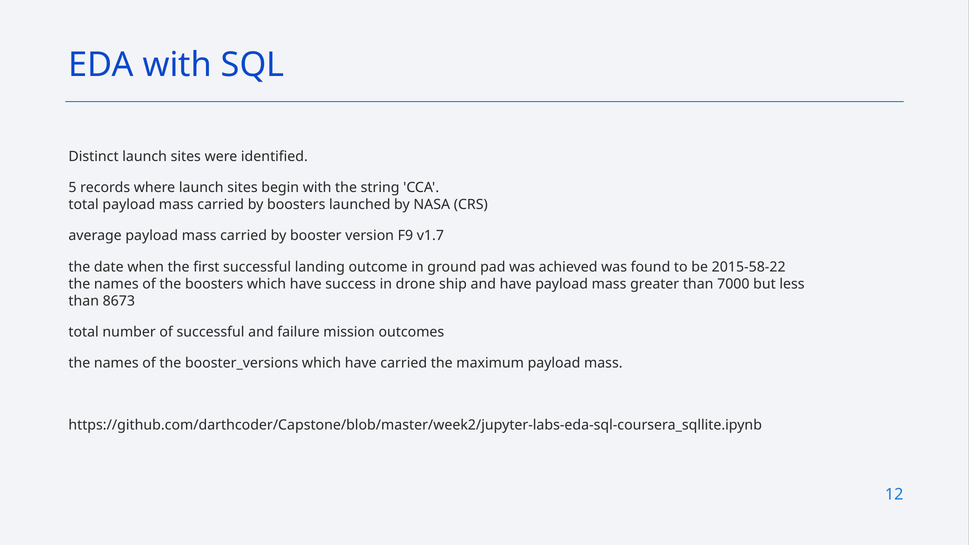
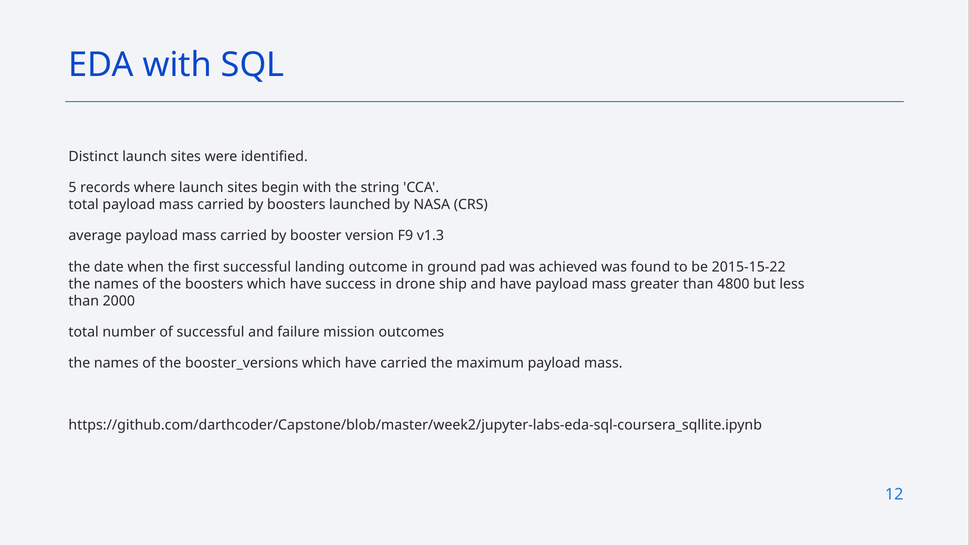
v1.7: v1.7 -> v1.3
2015-58-22: 2015-58-22 -> 2015-15-22
7000: 7000 -> 4800
8673: 8673 -> 2000
